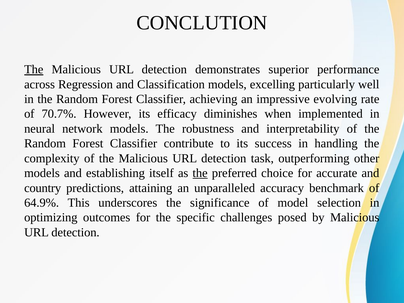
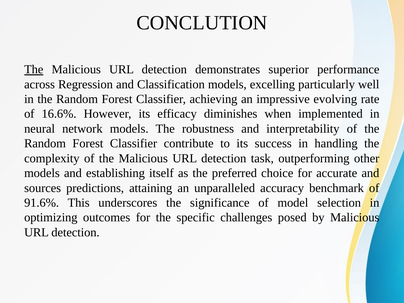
70.7%: 70.7% -> 16.6%
the at (200, 173) underline: present -> none
country: country -> sources
64.9%: 64.9% -> 91.6%
